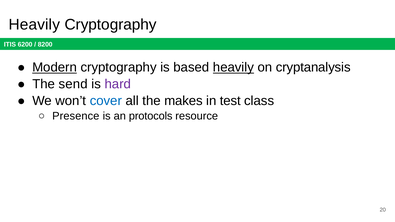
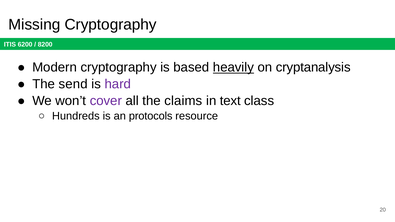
Heavily at (34, 24): Heavily -> Missing
Modern underline: present -> none
cover colour: blue -> purple
makes: makes -> claims
test: test -> text
Presence: Presence -> Hundreds
